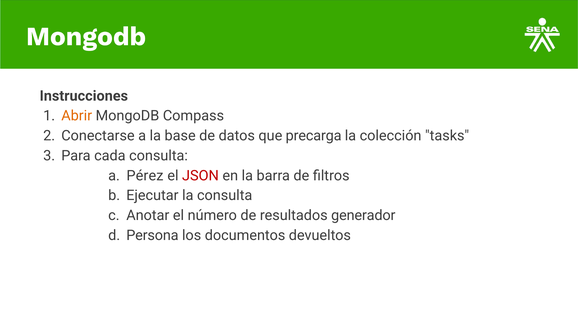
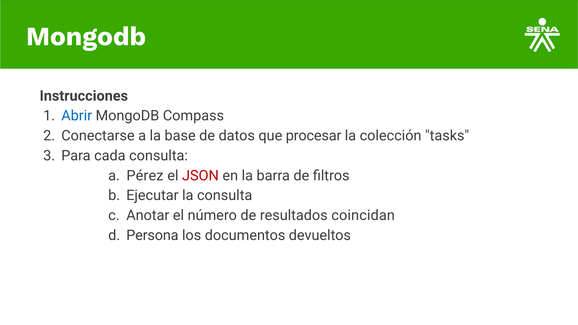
Abrir colour: orange -> blue
precarga: precarga -> procesar
generador: generador -> coincidan
